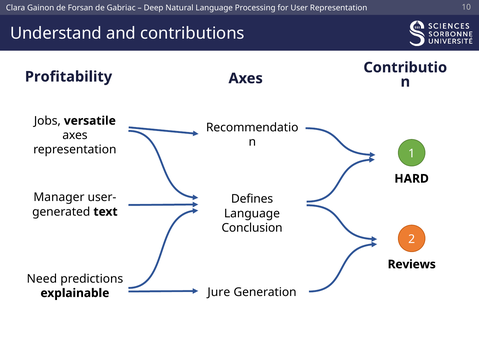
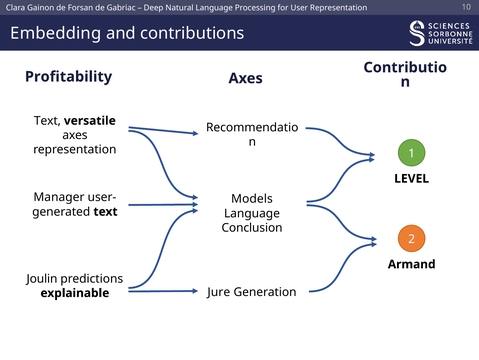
Understand: Understand -> Embedding
Jobs at (47, 121): Jobs -> Text
HARD: HARD -> LEVEL
Defines: Defines -> Models
Reviews: Reviews -> Armand
Need: Need -> Joulin
